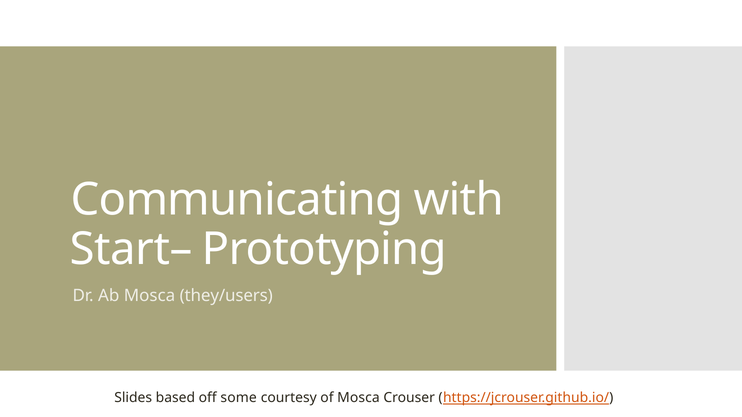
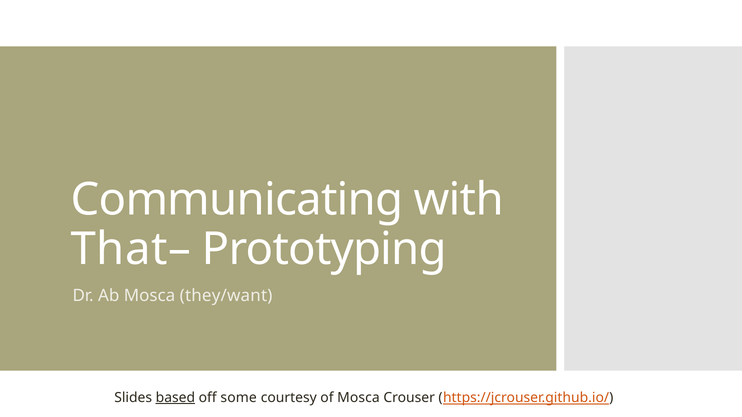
Start–: Start– -> That–
they/users: they/users -> they/want
based underline: none -> present
